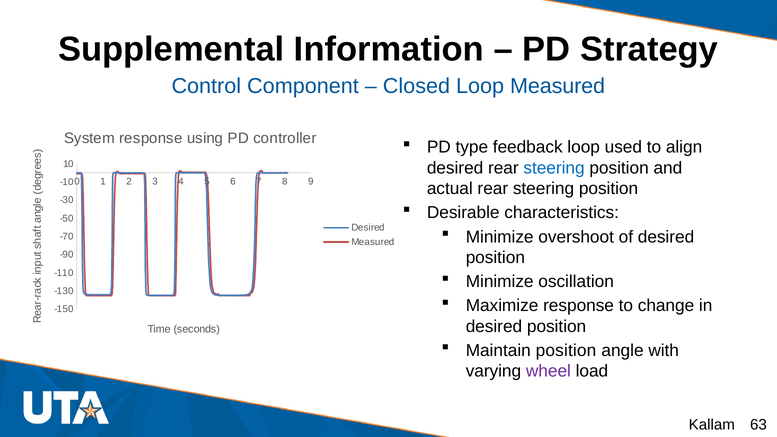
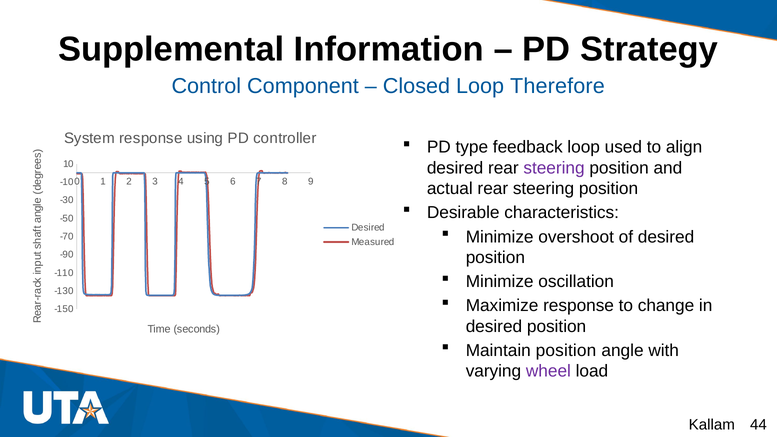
Loop Measured: Measured -> Therefore
steering at (554, 168) colour: blue -> purple
63: 63 -> 44
